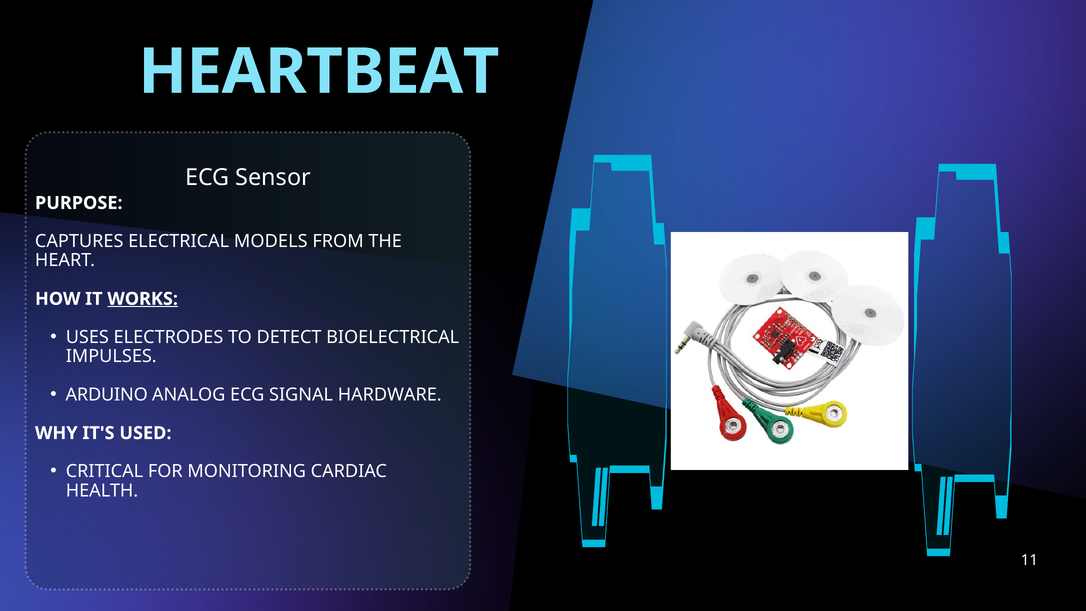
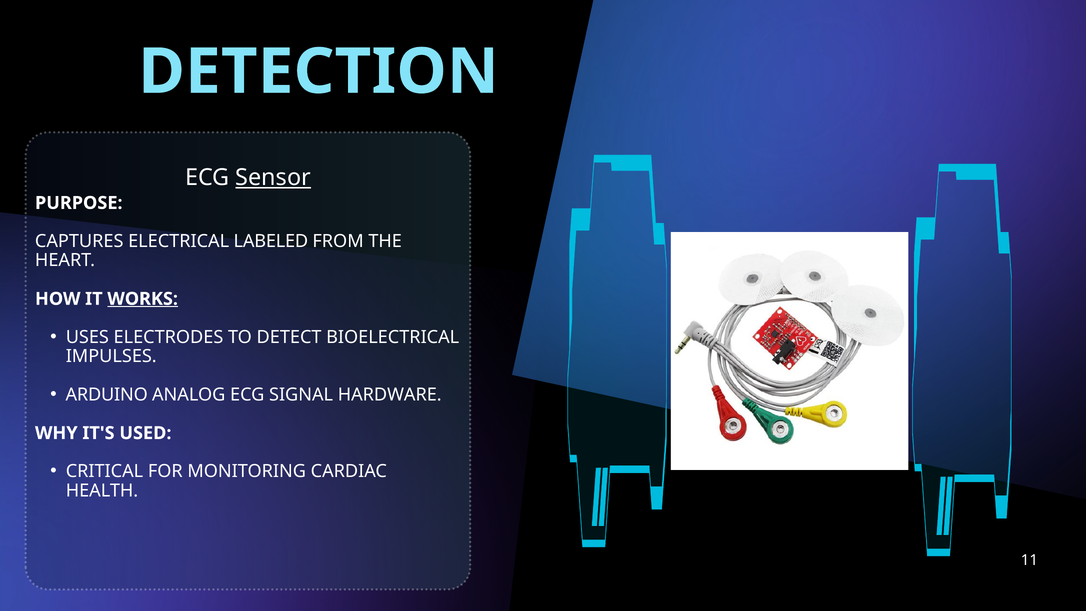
HEARTBEAT: HEARTBEAT -> DETECTION
Sensor underline: none -> present
MODELS: MODELS -> LABELED
